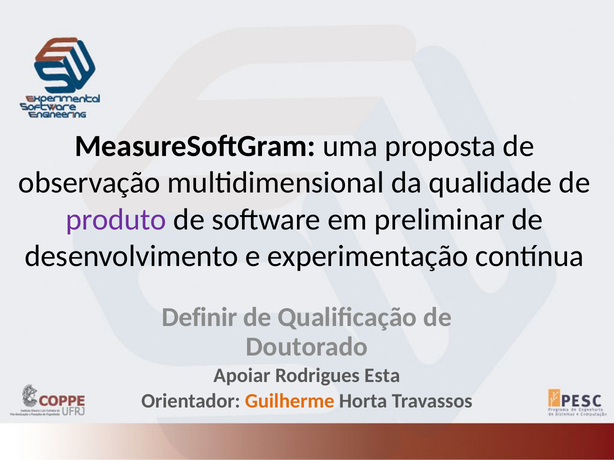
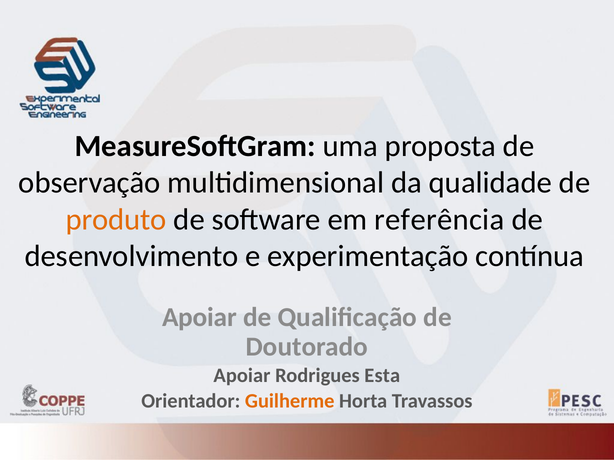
produto colour: purple -> orange
preliminar: preliminar -> referência
Definir at (200, 318): Definir -> Apoiar
